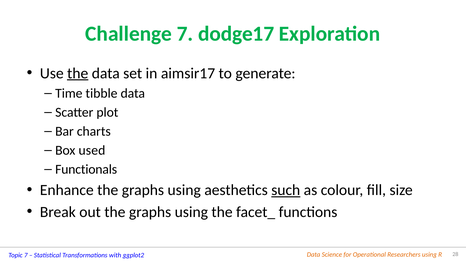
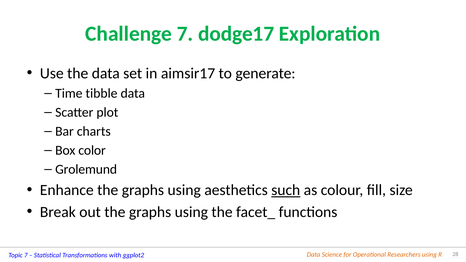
the at (78, 73) underline: present -> none
used: used -> color
Functionals: Functionals -> Grolemund
